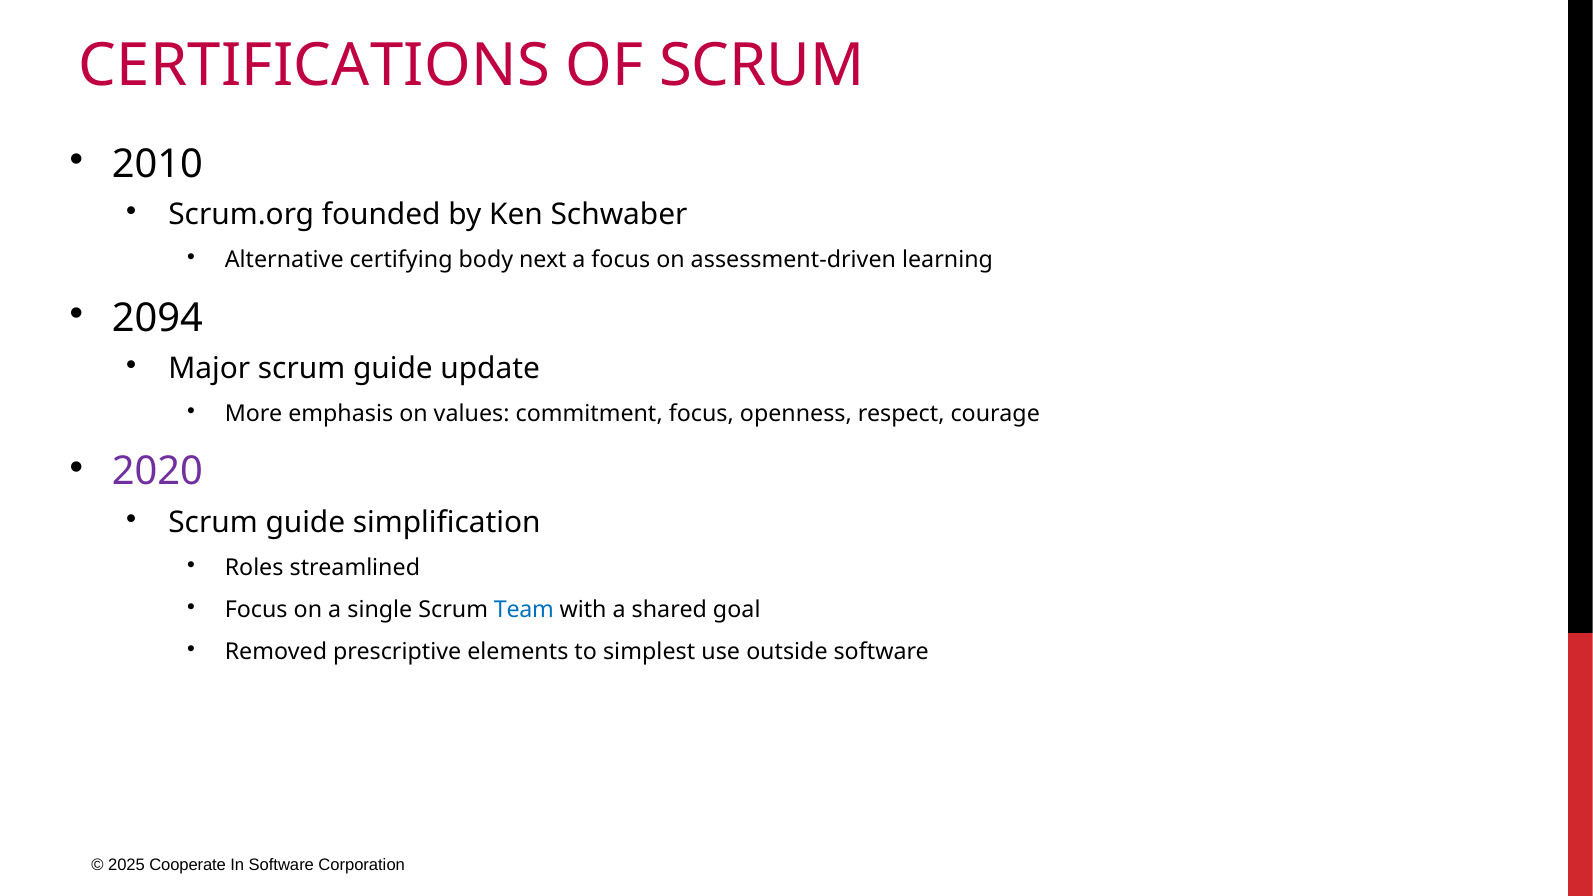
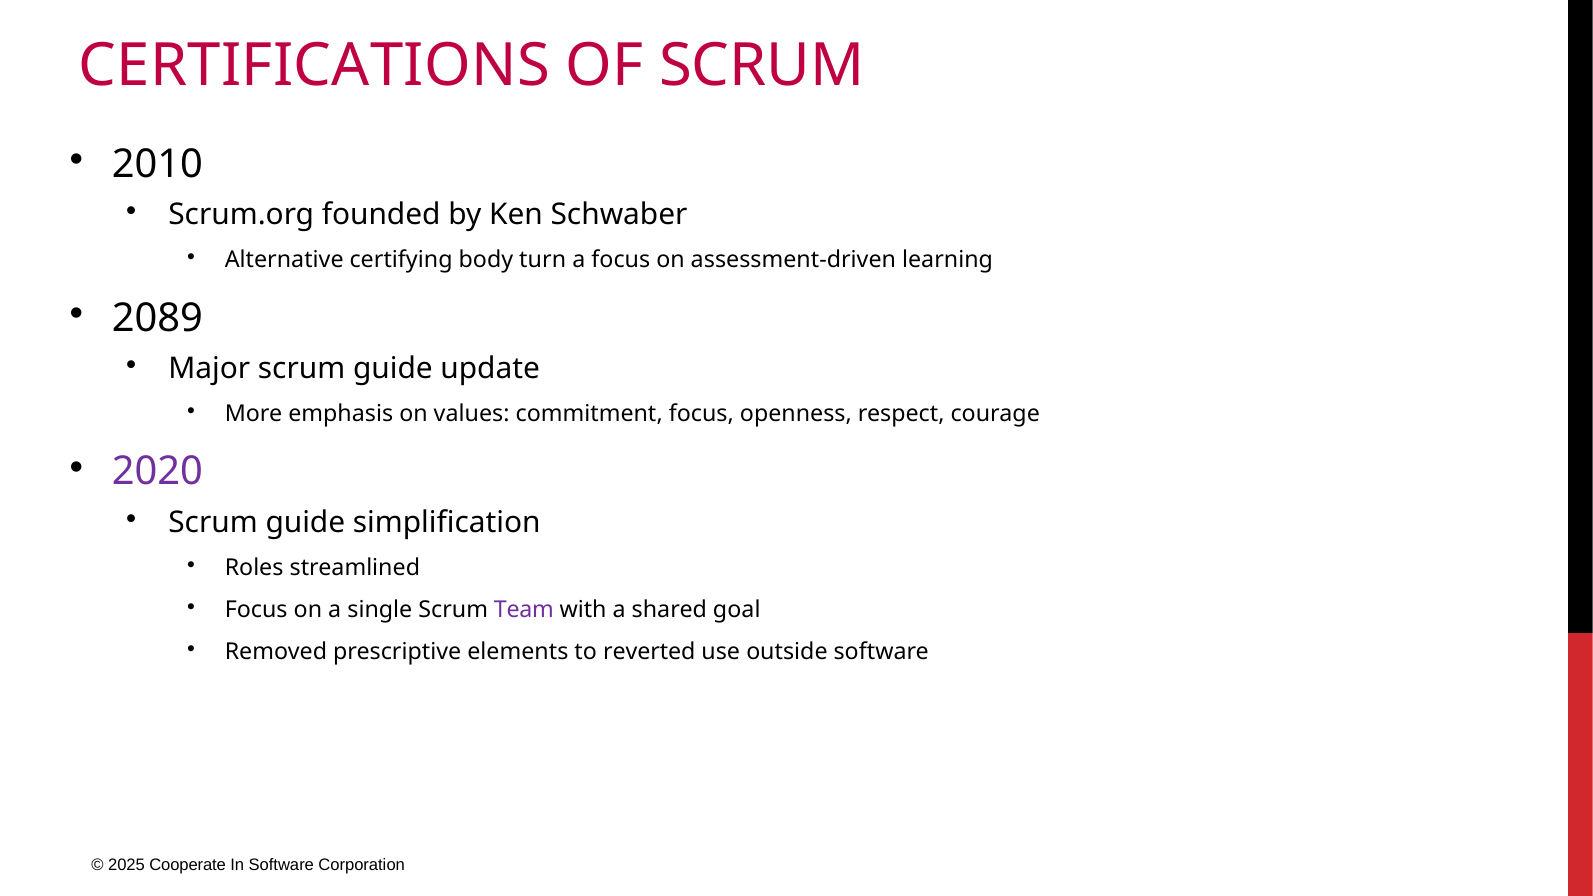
next: next -> turn
2094: 2094 -> 2089
Team colour: blue -> purple
simplest: simplest -> reverted
